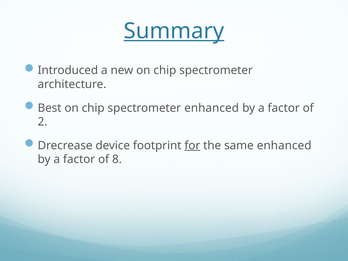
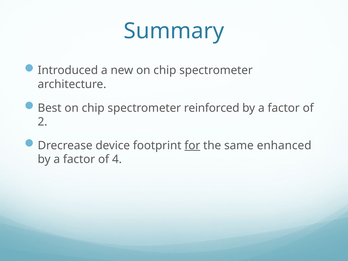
Summary underline: present -> none
spectrometer enhanced: enhanced -> reinforced
8: 8 -> 4
